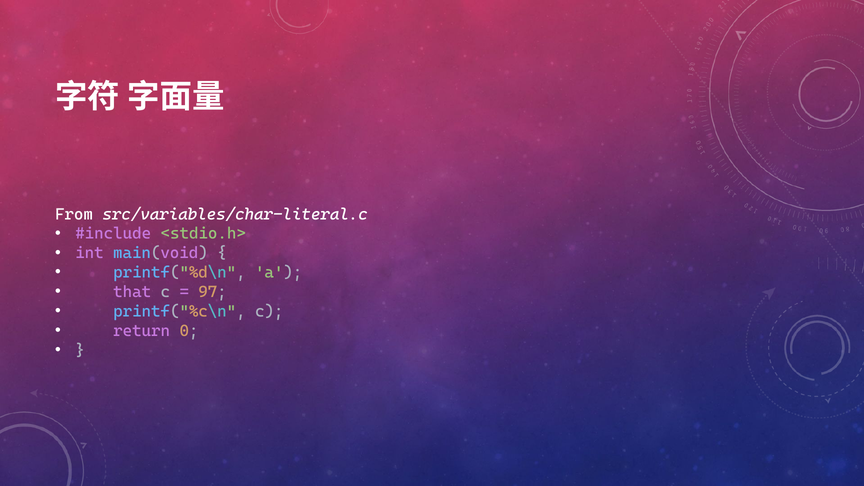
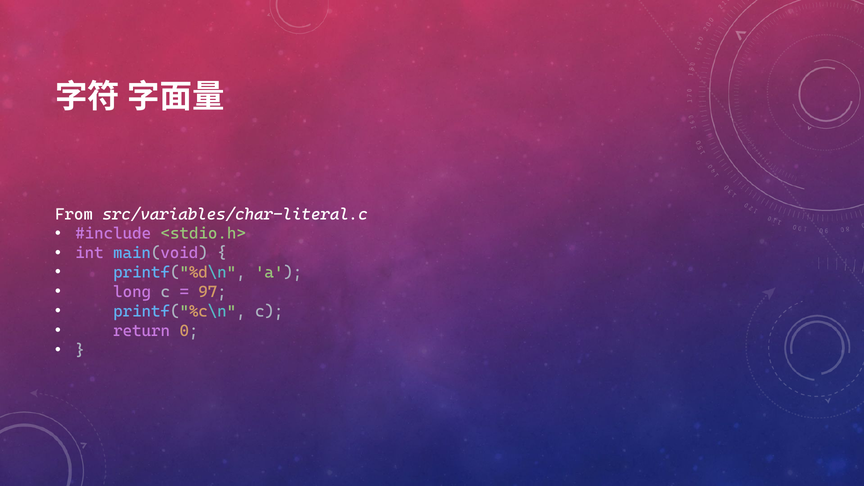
that: that -> long
